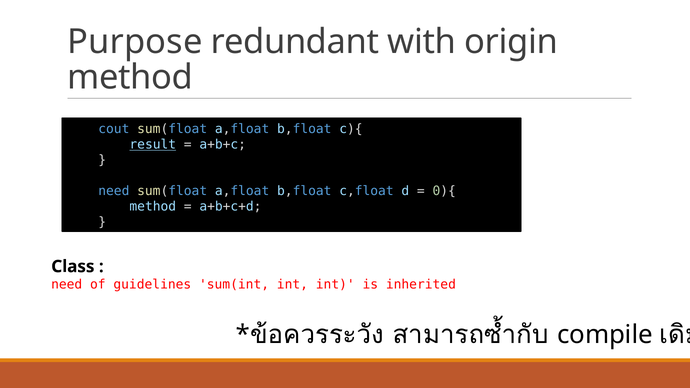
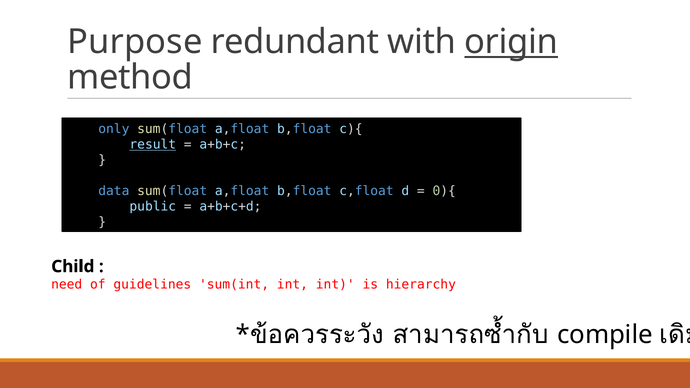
origin underline: none -> present
cout: cout -> only
need at (114, 191): need -> data
method at (153, 207): method -> public
Class: Class -> Child
inherited: inherited -> hierarchy
